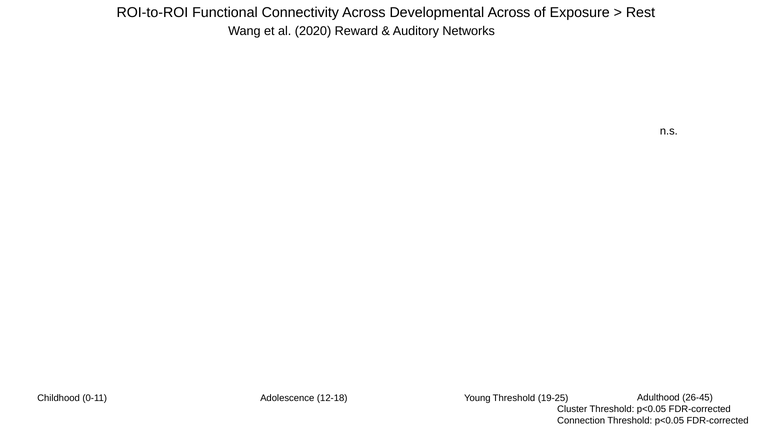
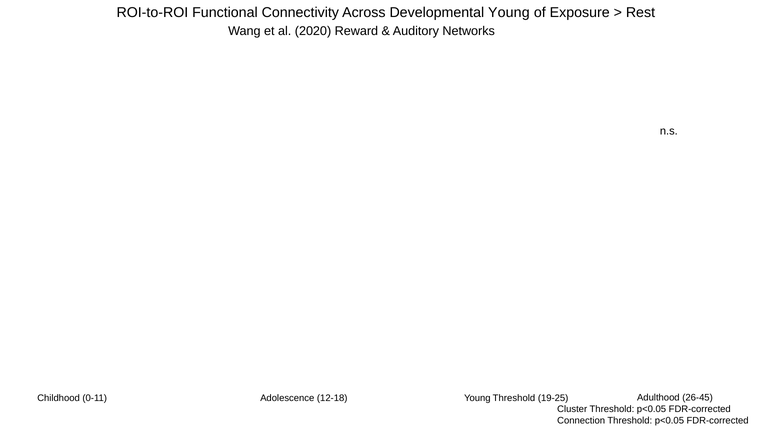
Developmental Across: Across -> Young
